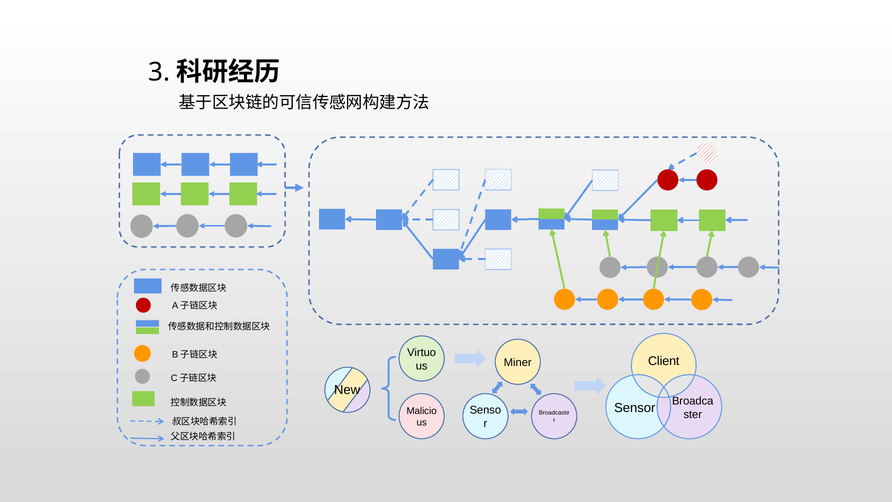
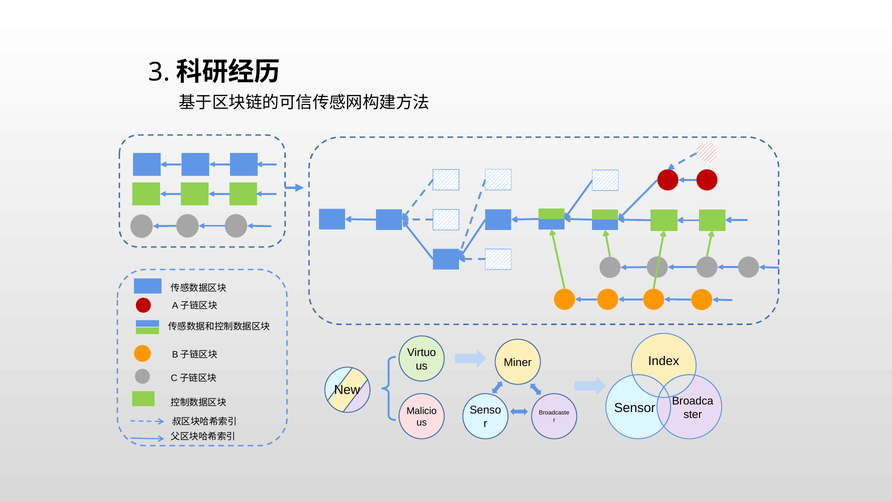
Client: Client -> Index
